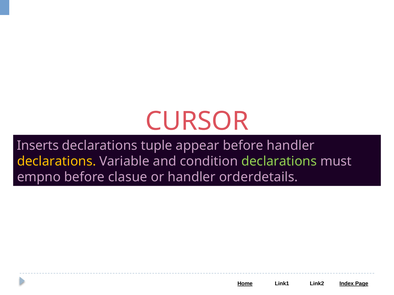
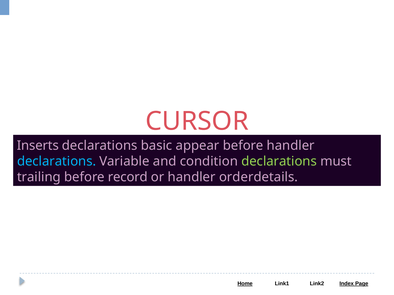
tuple: tuple -> basic
declarations at (57, 162) colour: yellow -> light blue
empno: empno -> trailing
clasue: clasue -> record
